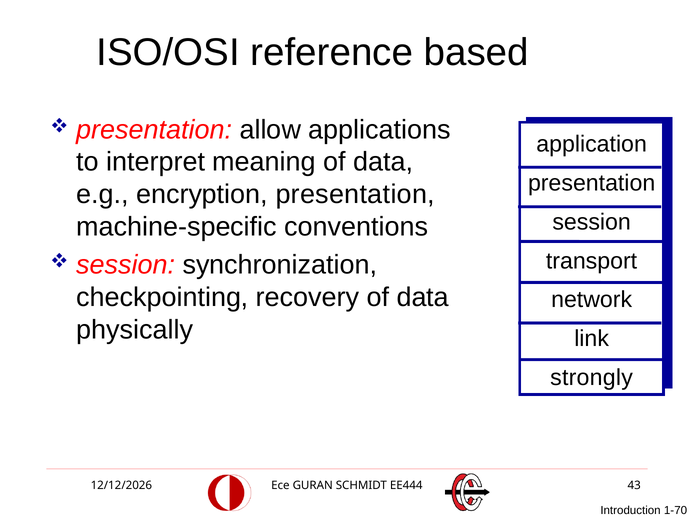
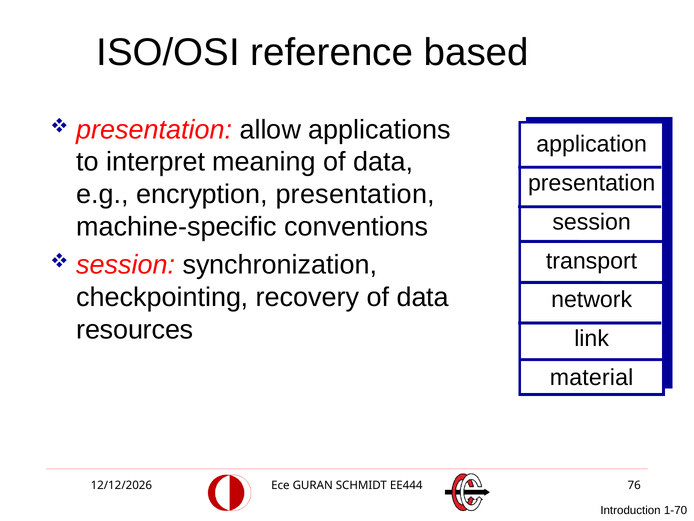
physically: physically -> resources
strongly: strongly -> material
43: 43 -> 76
